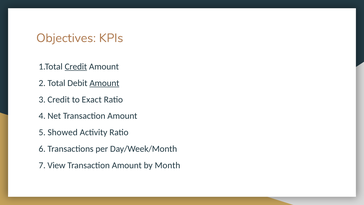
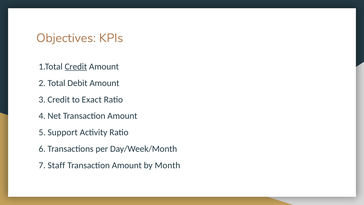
Amount at (104, 83) underline: present -> none
Showed: Showed -> Support
View: View -> Staff
